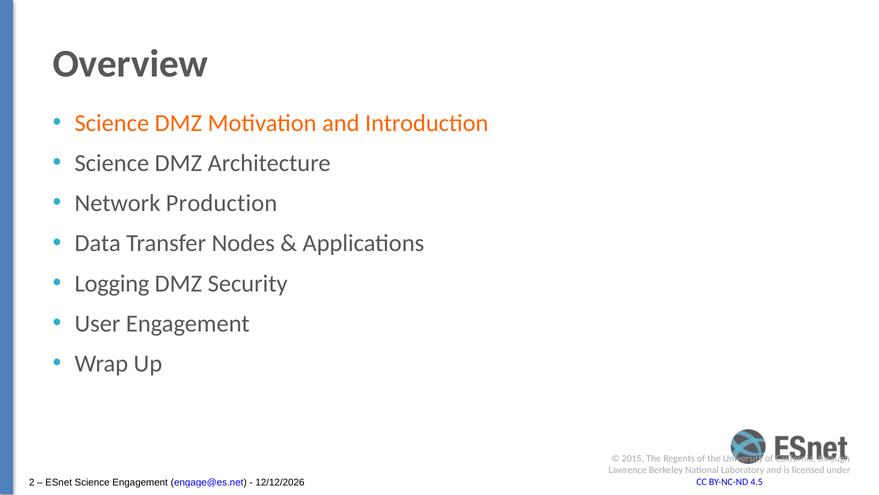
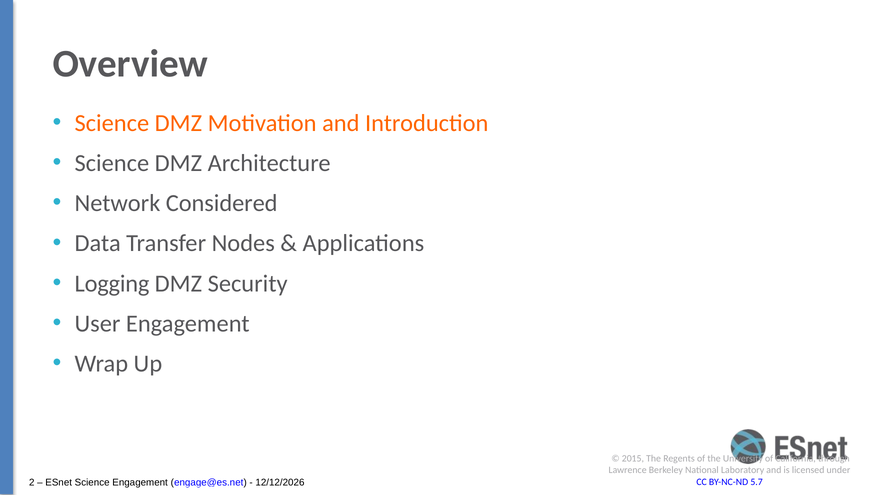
Production: Production -> Considered
4.5: 4.5 -> 5.7
